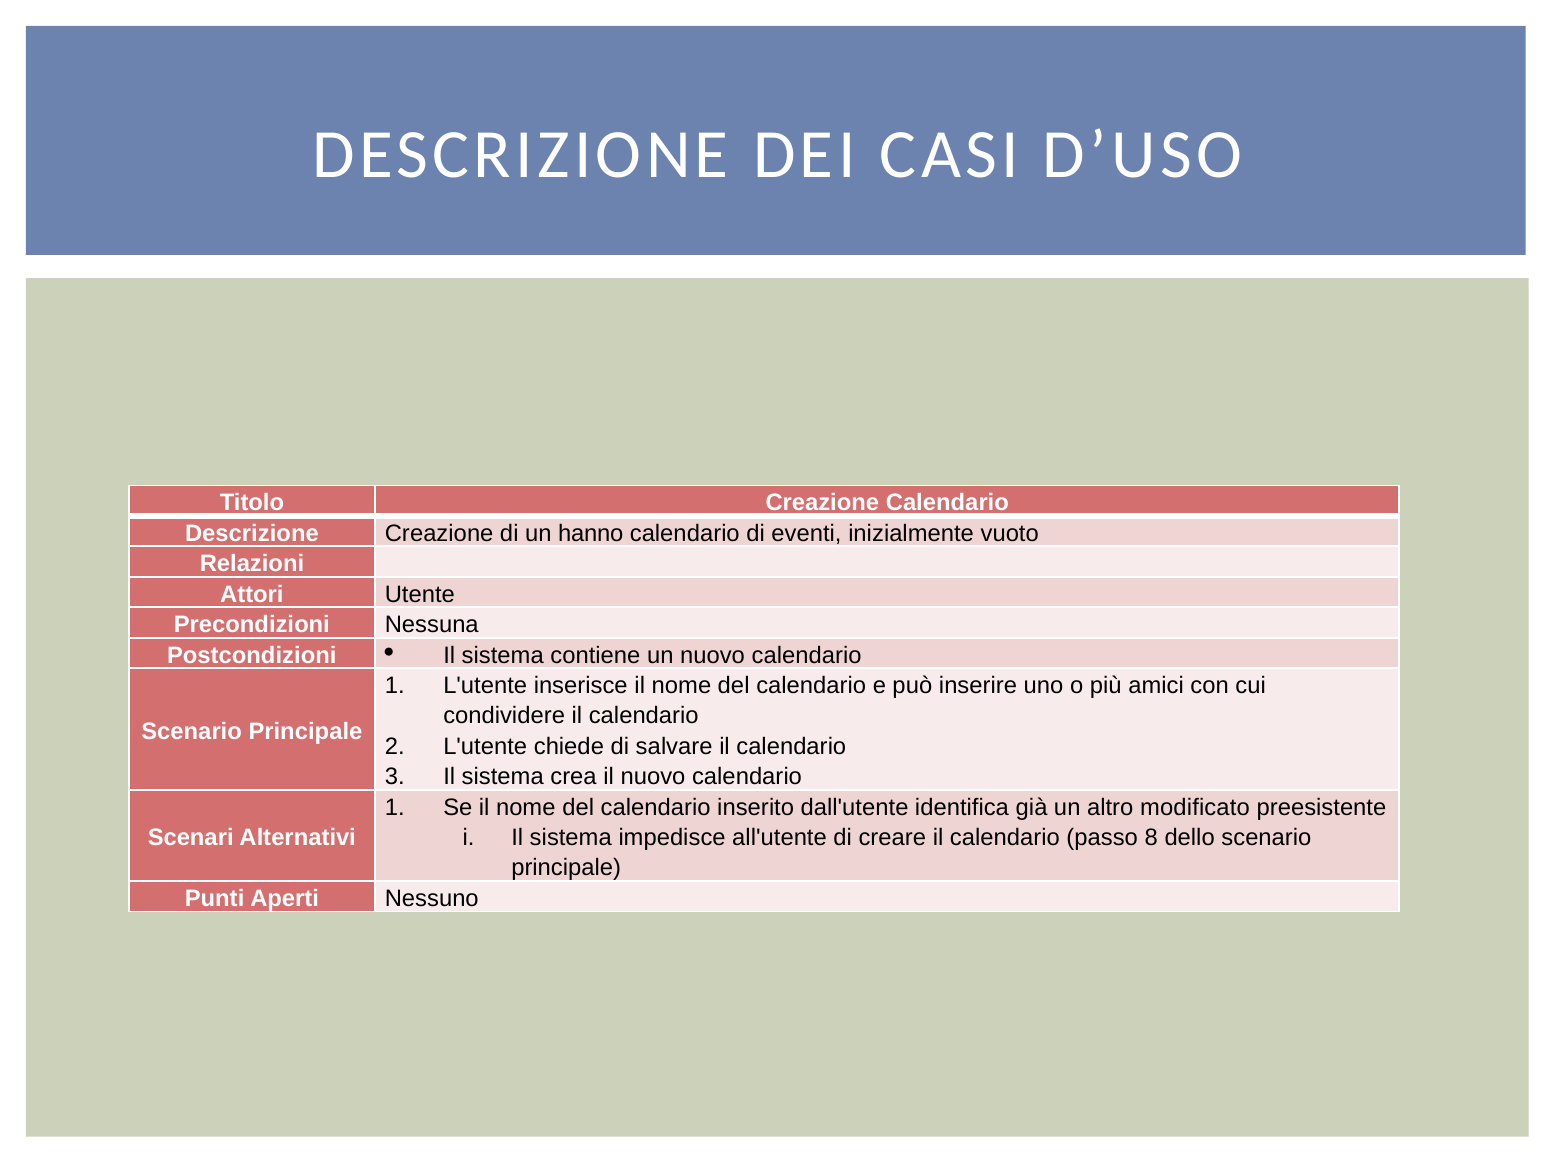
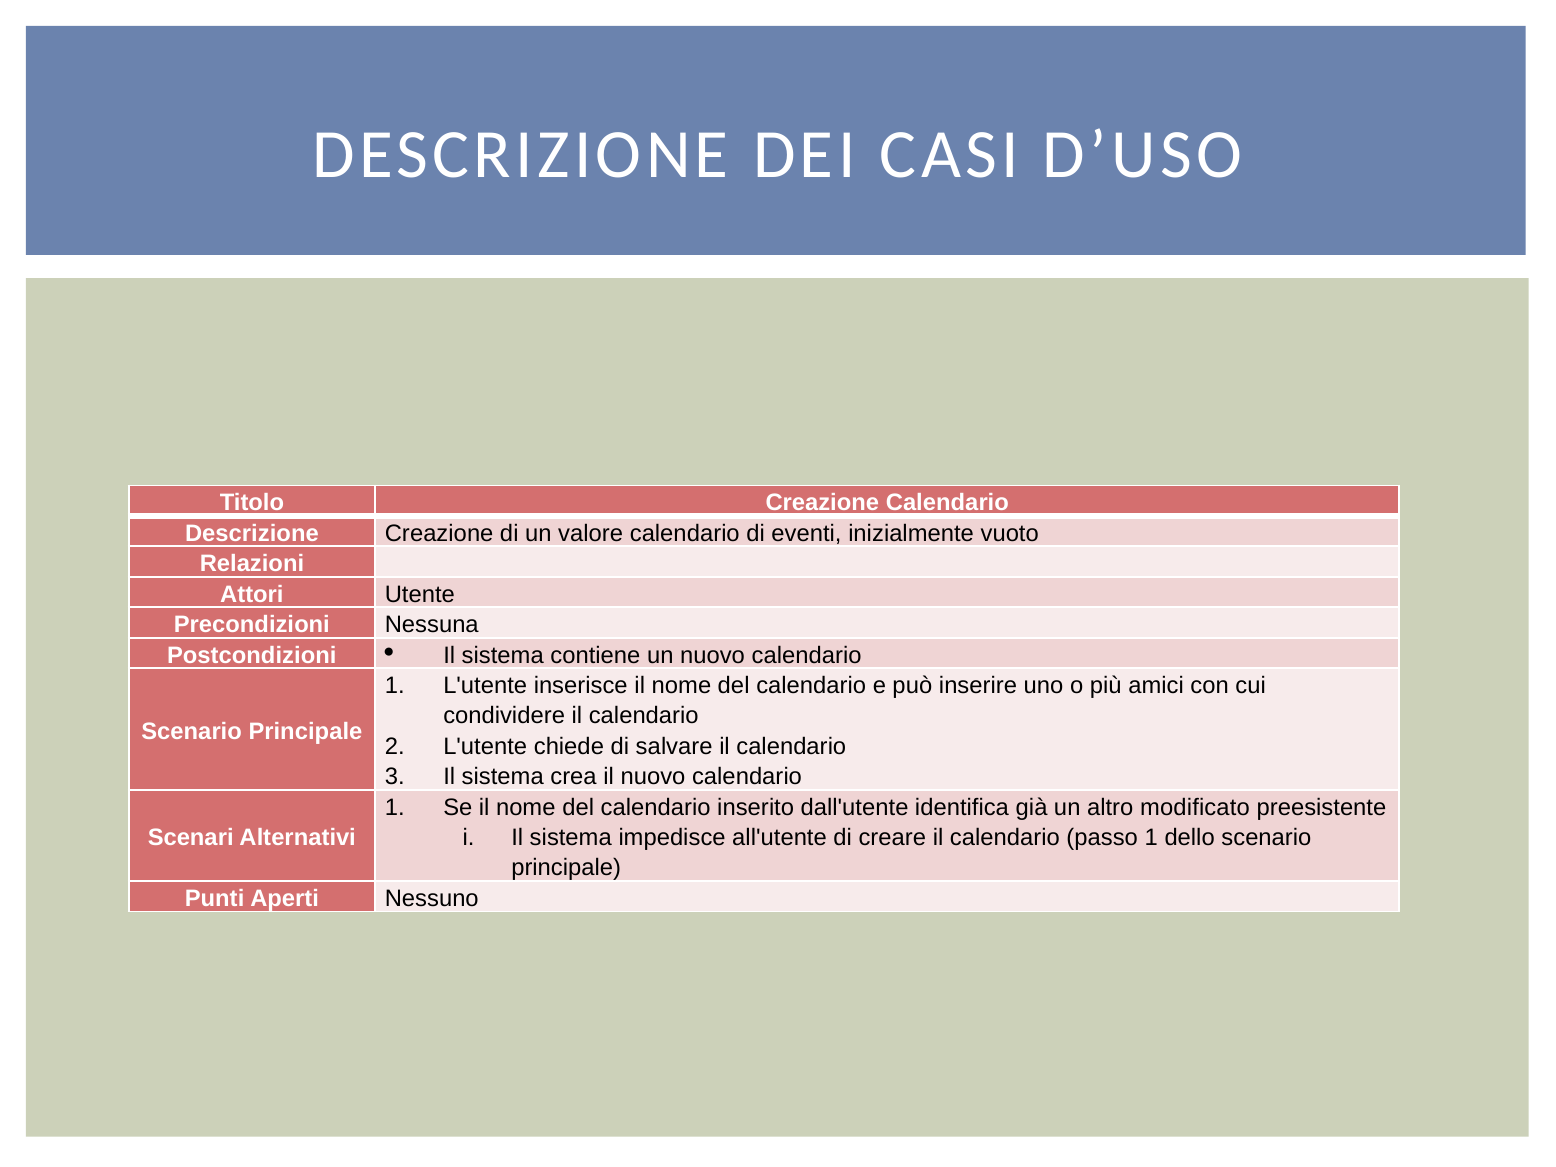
hanno: hanno -> valore
passo 8: 8 -> 1
